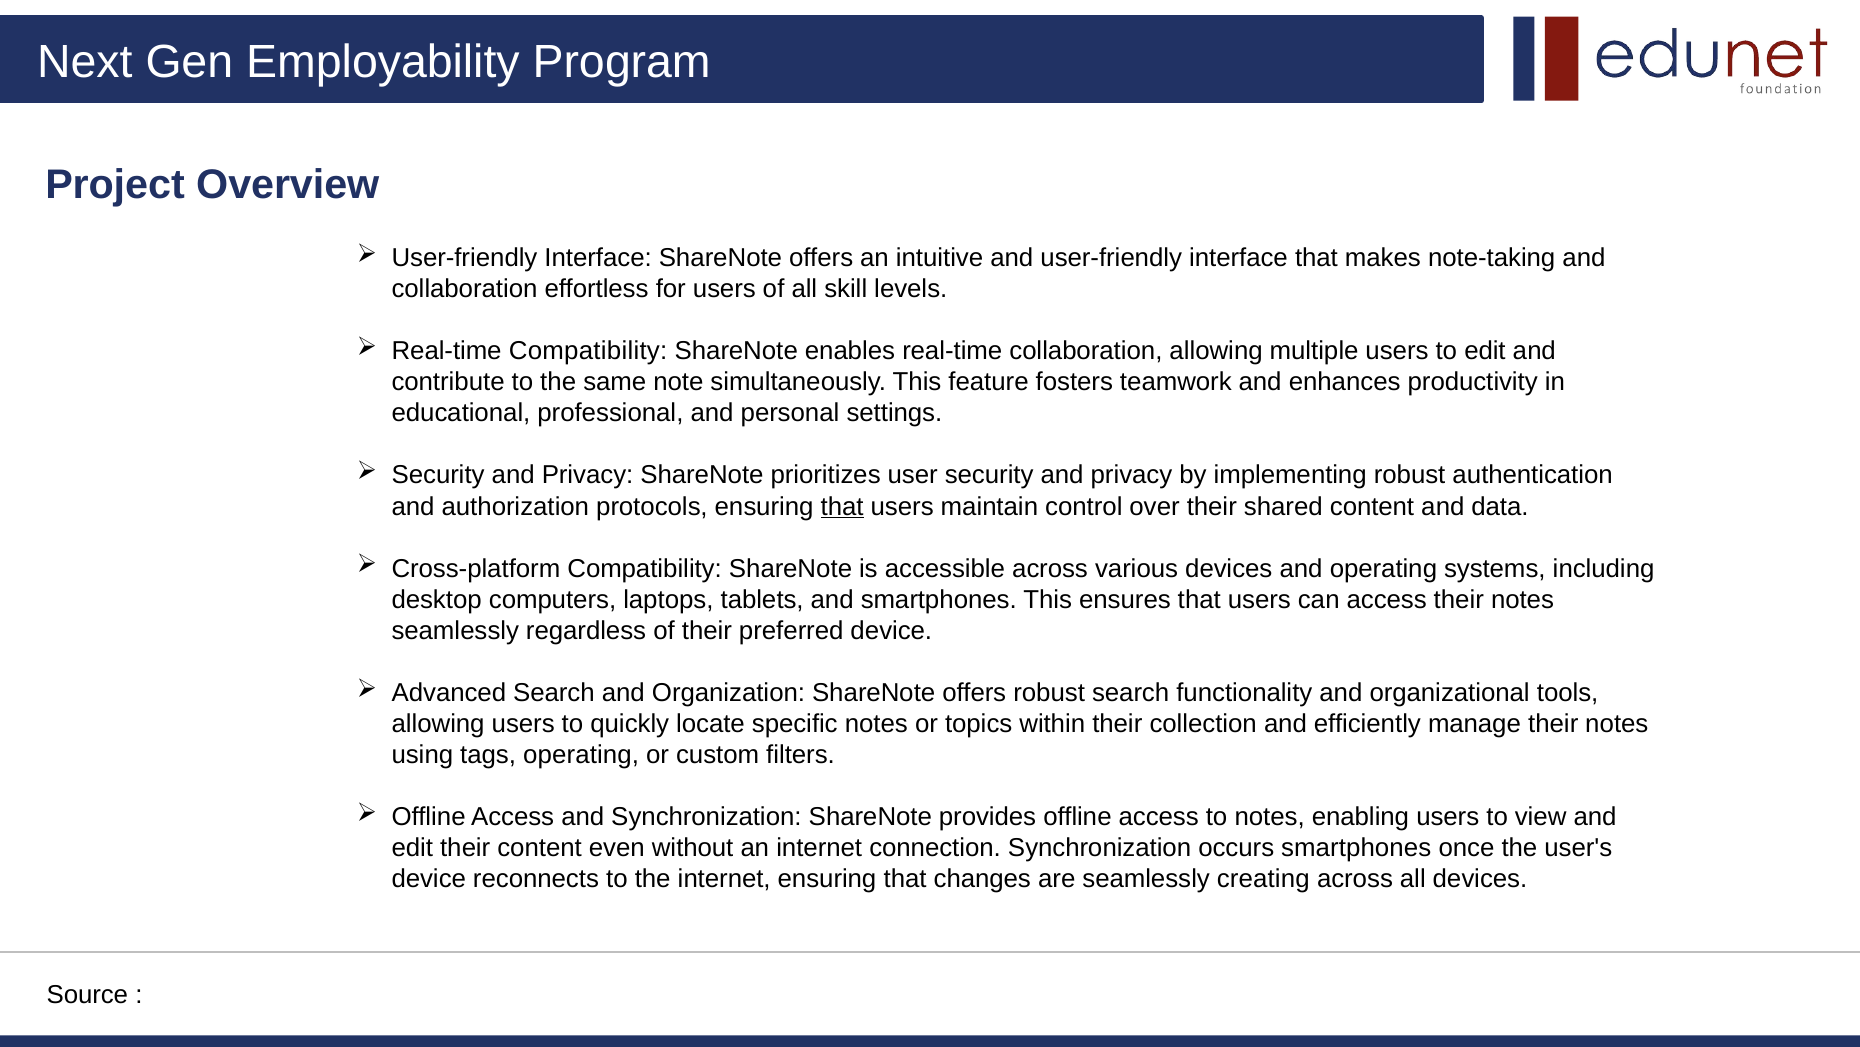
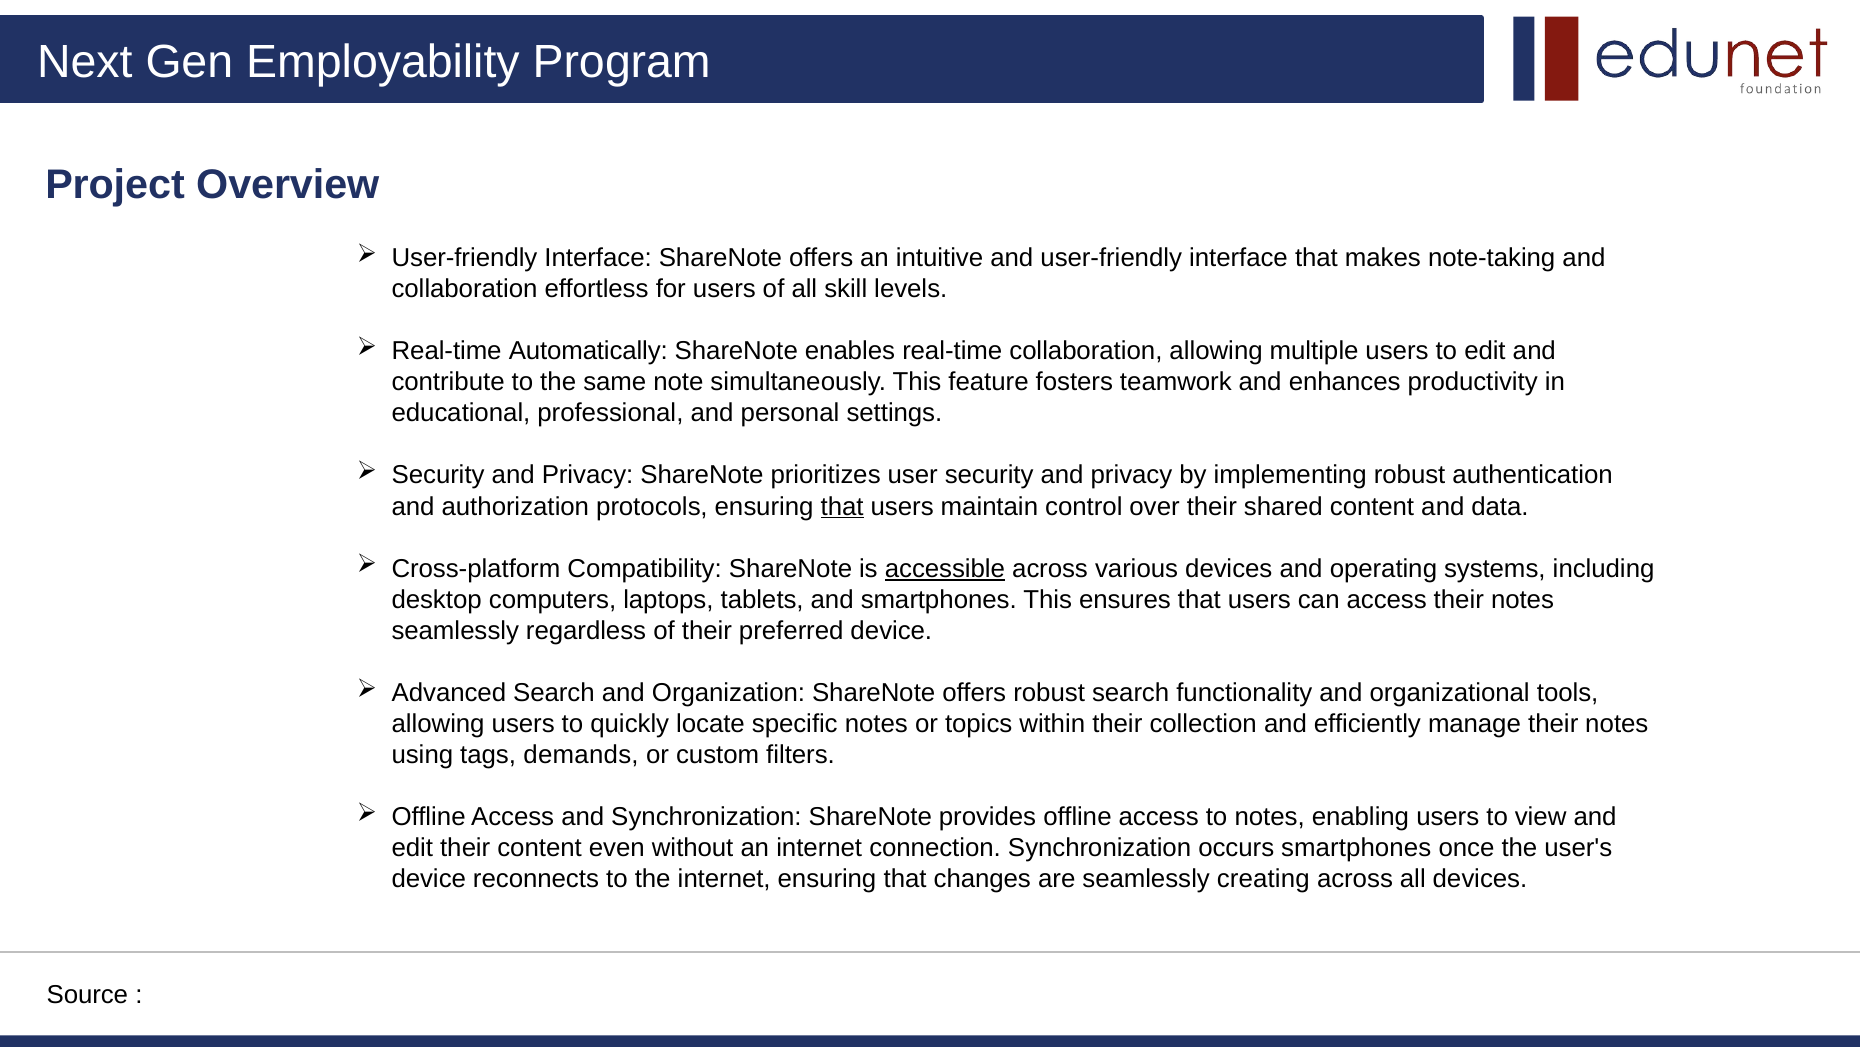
Real-time Compatibility: Compatibility -> Automatically
accessible underline: none -> present
tags operating: operating -> demands
